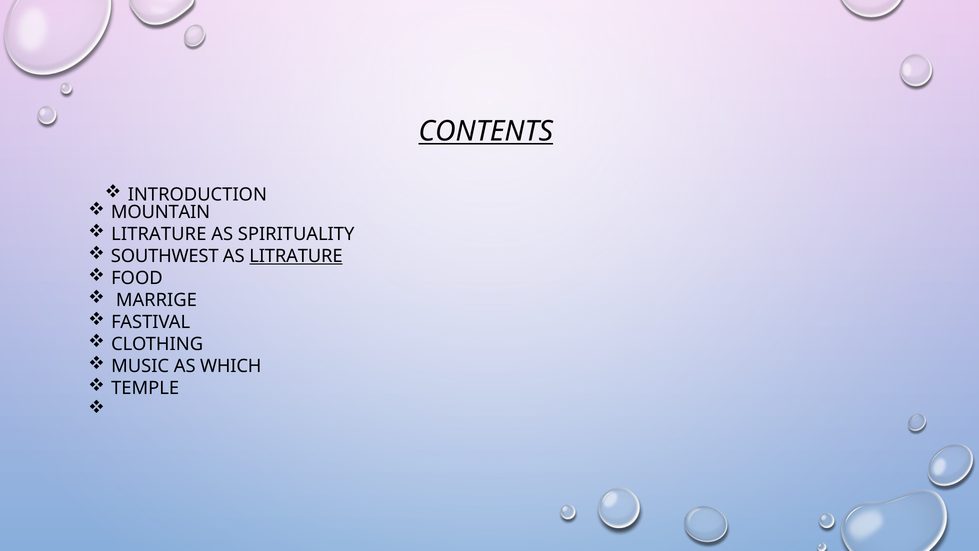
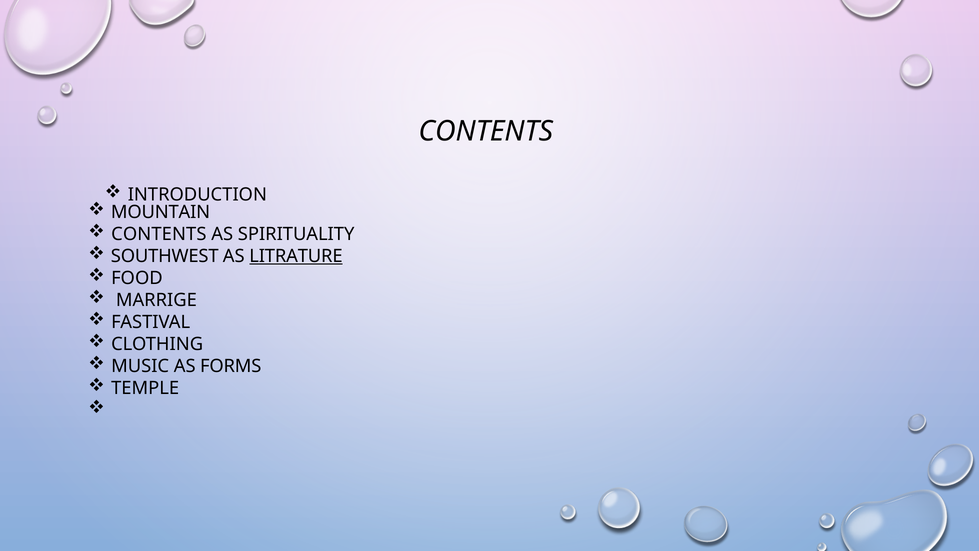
CONTENTS at (486, 131) underline: present -> none
LITRATURE at (159, 234): LITRATURE -> CONTENTS
WHICH: WHICH -> FORMS
